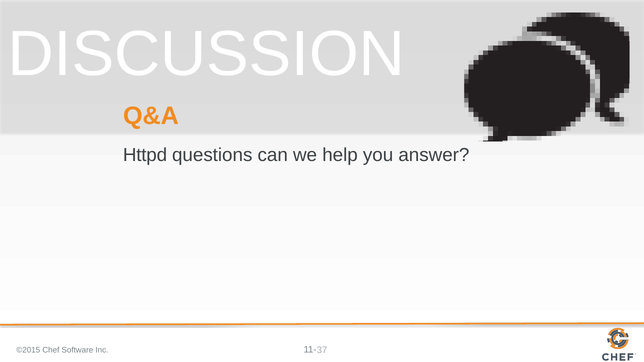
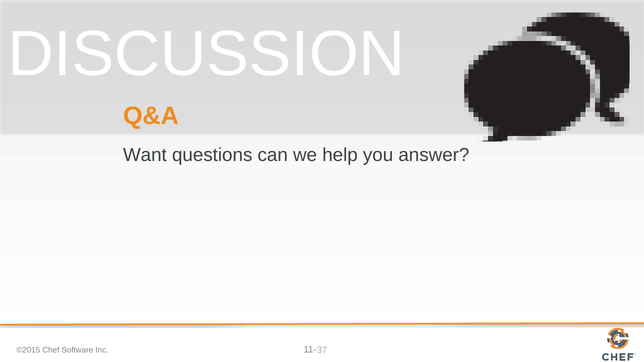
Httpd: Httpd -> Want
